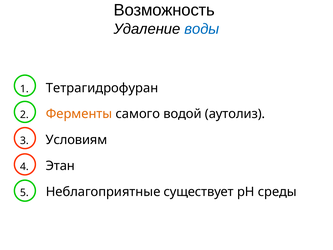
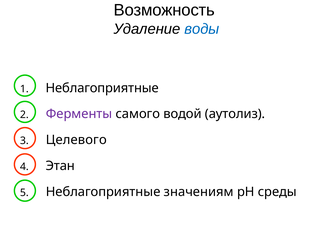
Тетрагидрофуран at (102, 88): Тетрагидрофуран -> Неблагоприятные
Ферменты colour: orange -> purple
Условиям: Условиям -> Целевого
существует: существует -> значениям
